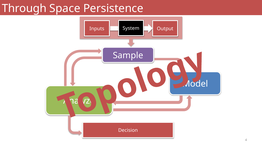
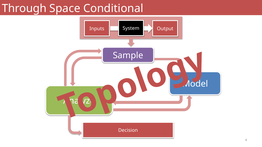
Persistence: Persistence -> Conditional
